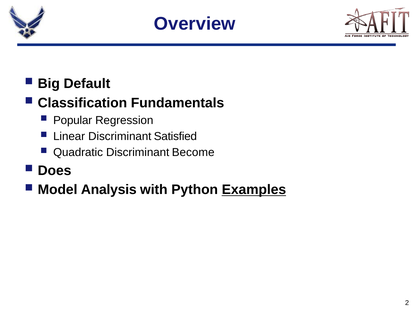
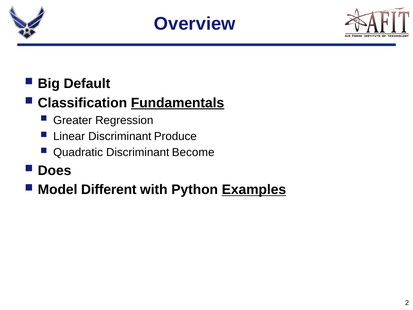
Fundamentals underline: none -> present
Popular: Popular -> Greater
Satisfied: Satisfied -> Produce
Analysis: Analysis -> Different
